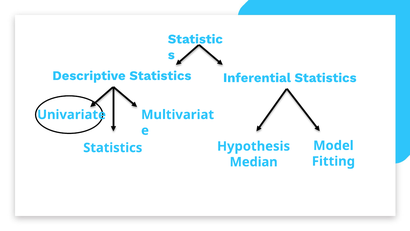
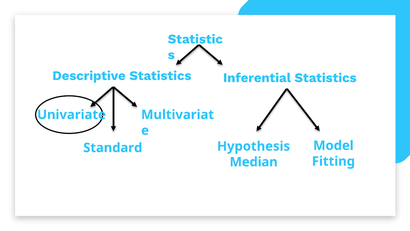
Statistics at (113, 148): Statistics -> Standard
